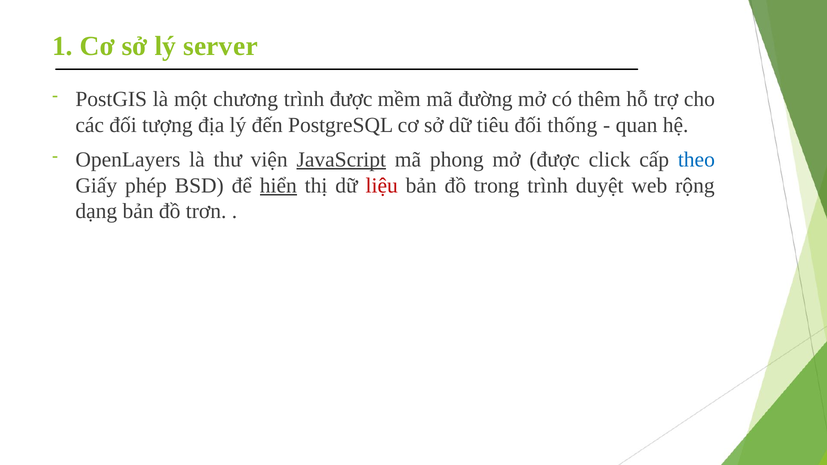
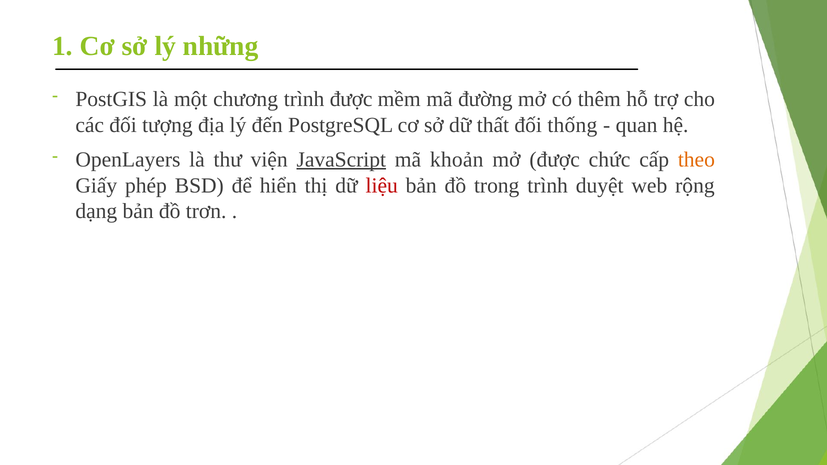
server: server -> những
tiêu: tiêu -> thất
phong: phong -> khoản
click: click -> chức
theo colour: blue -> orange
hiển underline: present -> none
